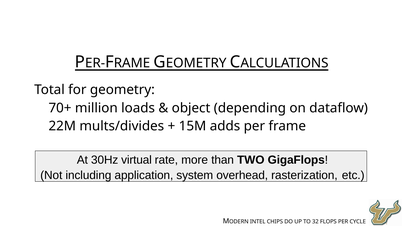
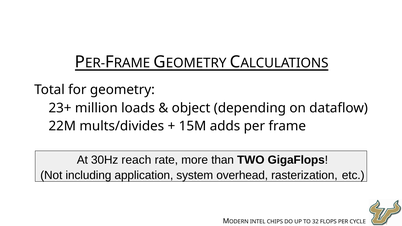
70+: 70+ -> 23+
virtual: virtual -> reach
